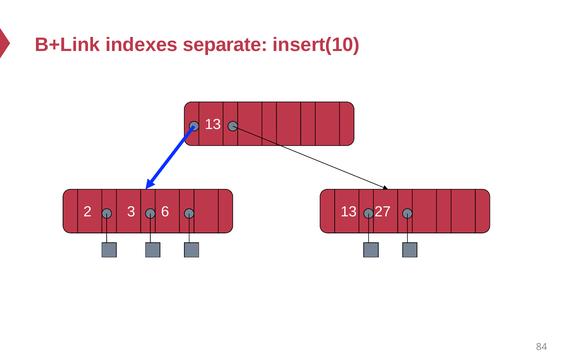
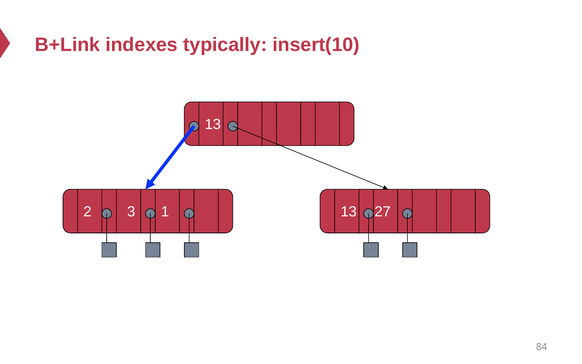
separate: separate -> typically
6: 6 -> 1
